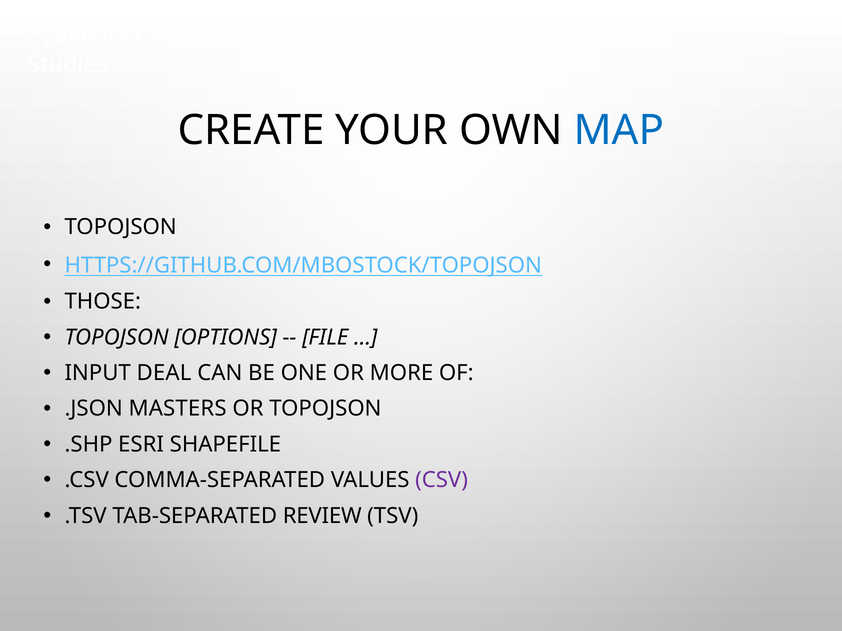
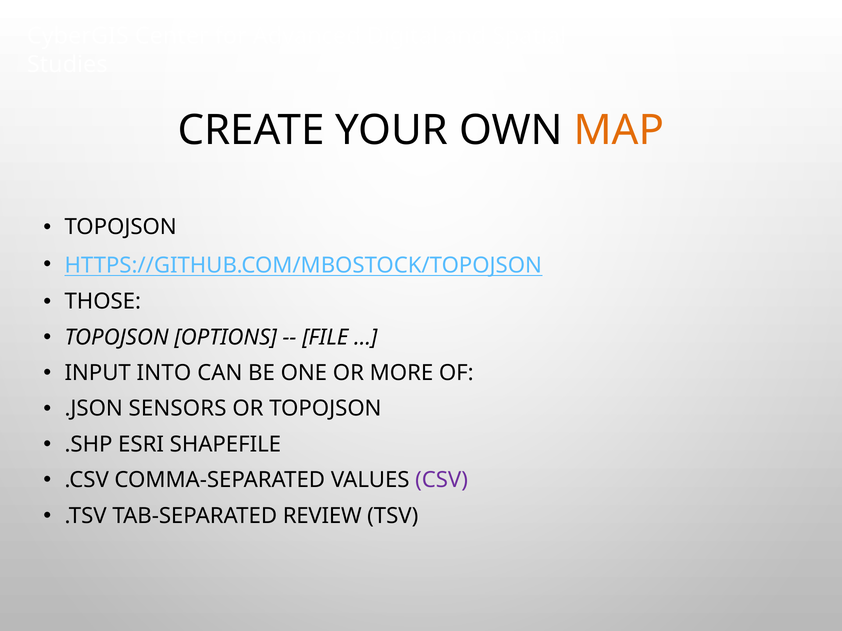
MAP colour: blue -> orange
DEAL: DEAL -> INTO
MASTERS: MASTERS -> SENSORS
